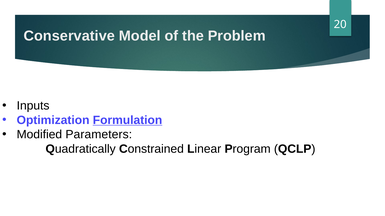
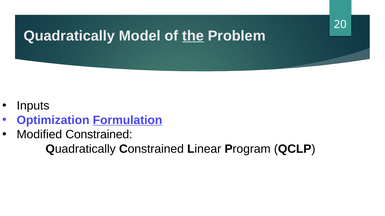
Conservative at (69, 36): Conservative -> Quadratically
the underline: none -> present
Modified Parameters: Parameters -> Constrained
